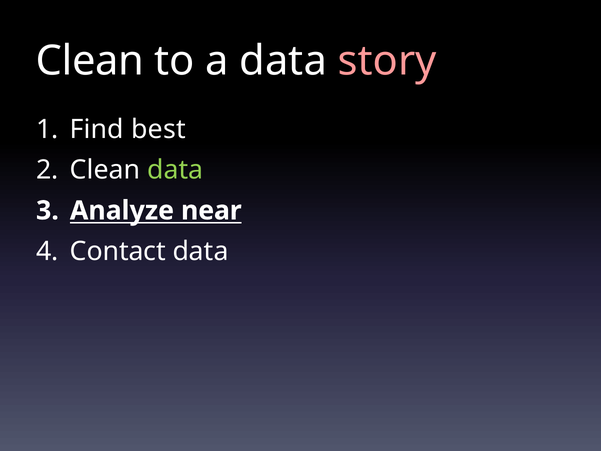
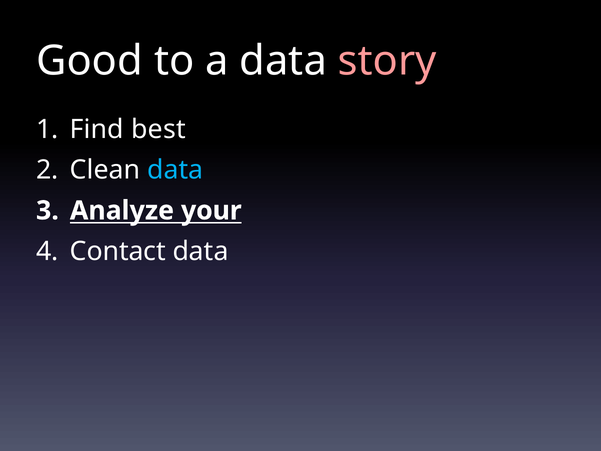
Clean at (90, 61): Clean -> Good
data at (175, 170) colour: light green -> light blue
near: near -> your
